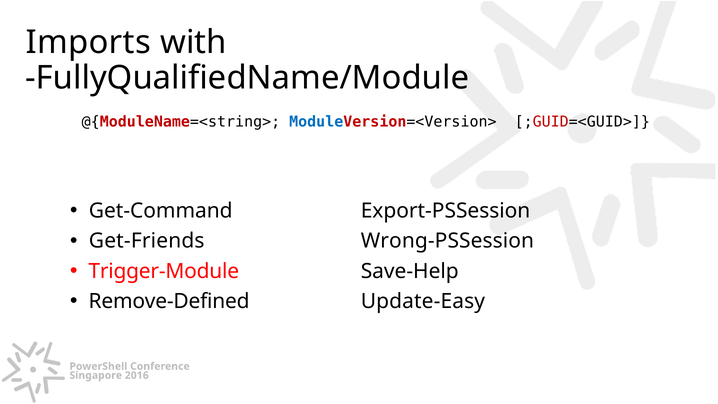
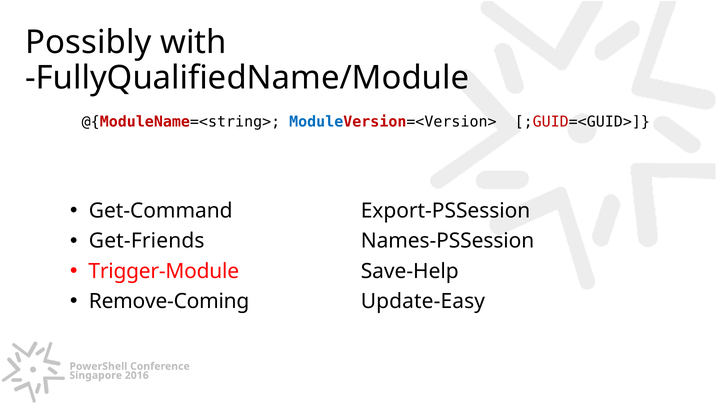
Imports: Imports -> Possibly
Wrong-PSSession: Wrong-PSSession -> Names-PSSession
Remove-Defined: Remove-Defined -> Remove-Coming
